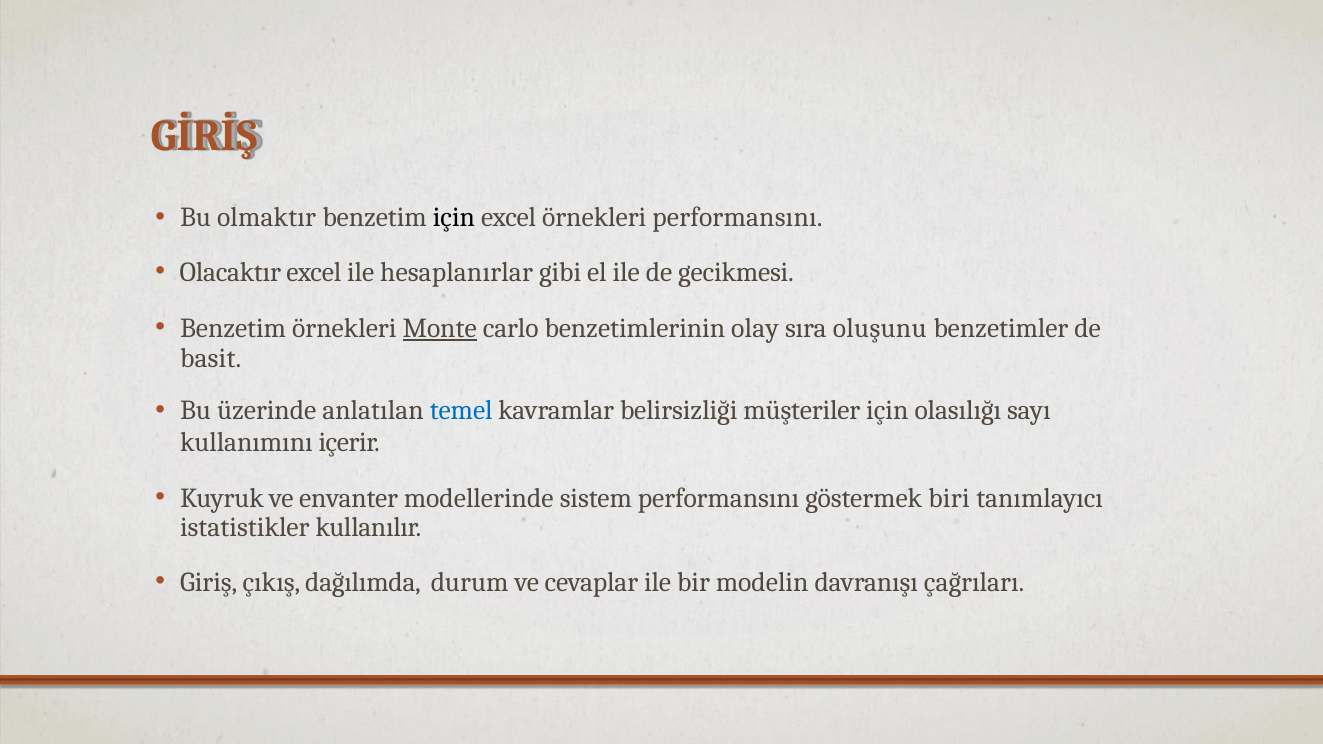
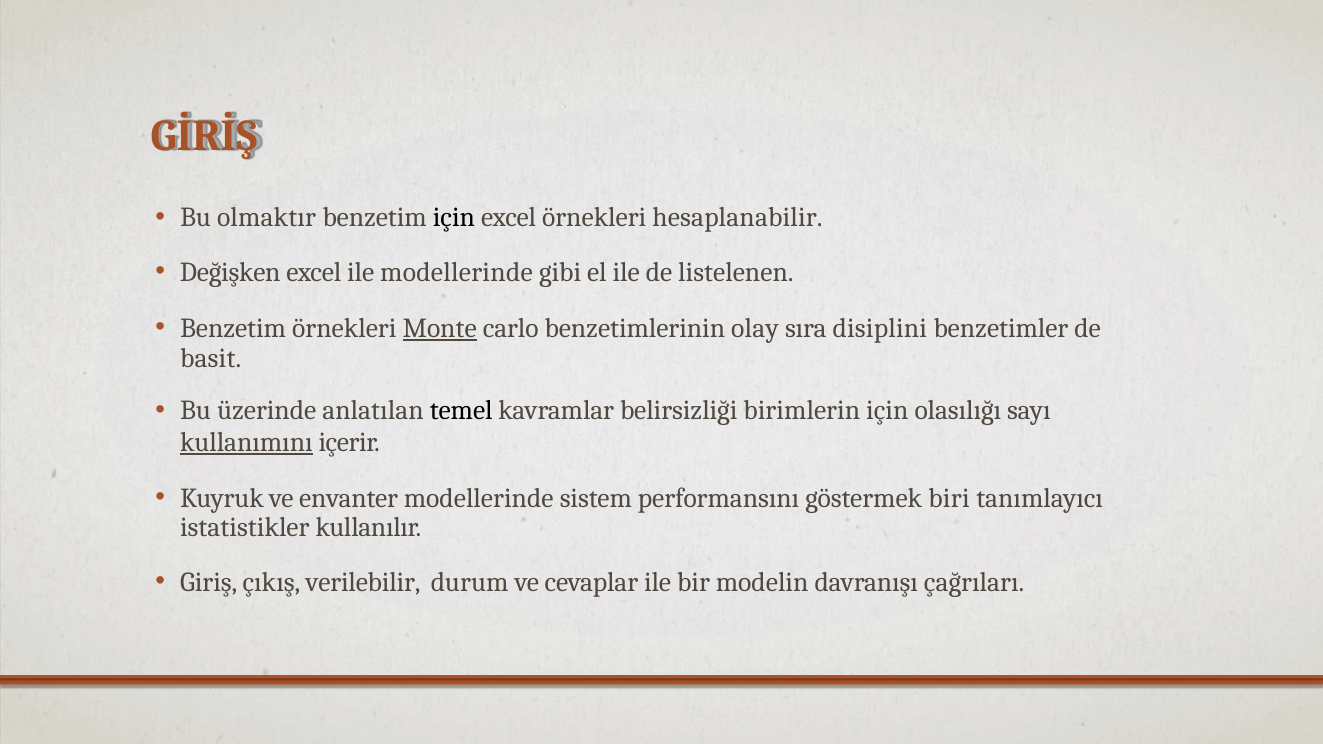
örnekleri performansını: performansını -> hesaplanabilir
Olacaktır: Olacaktır -> Değişken
ile hesaplanırlar: hesaplanırlar -> modellerinde
gecikmesi: gecikmesi -> listelenen
oluşunu: oluşunu -> disiplini
temel colour: blue -> black
müşteriler: müşteriler -> birimlerin
kullanımını underline: none -> present
dağılımda: dağılımda -> verilebilir
